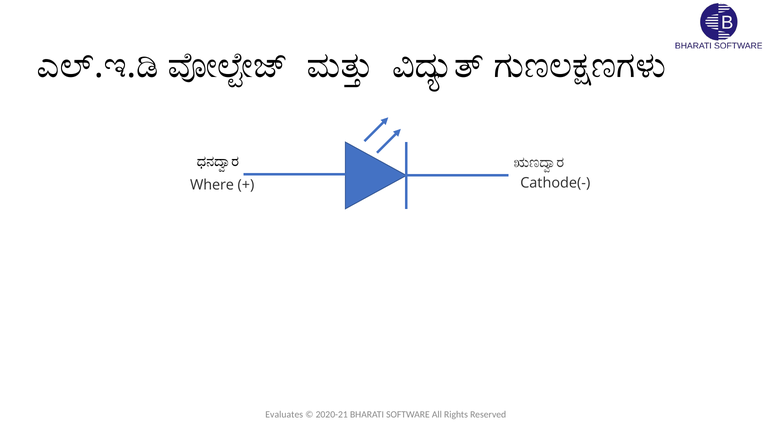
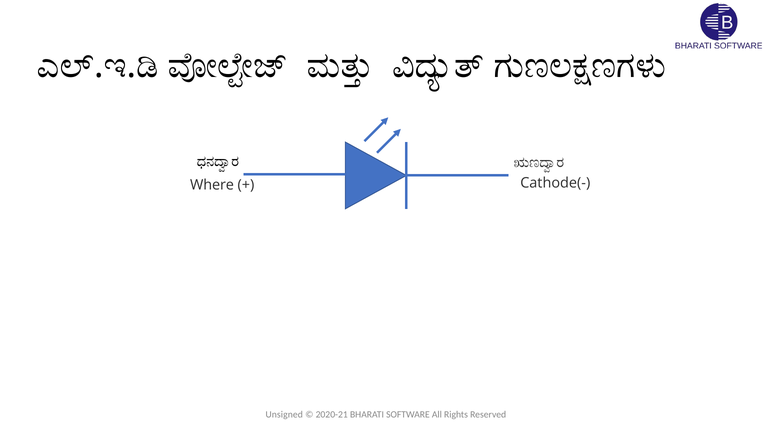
Evaluates: Evaluates -> Unsigned
